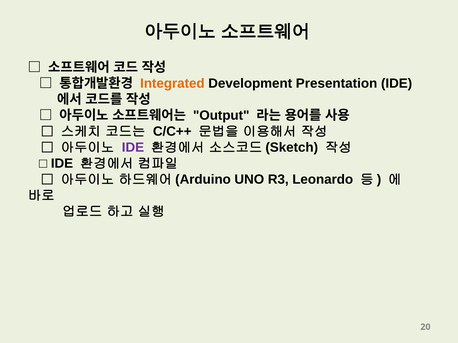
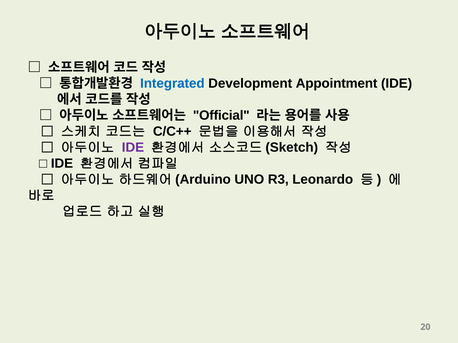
Integrated colour: orange -> blue
Presentation: Presentation -> Appointment
Output: Output -> Official
